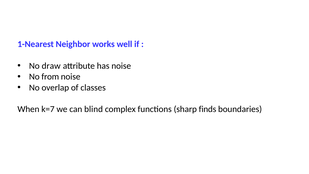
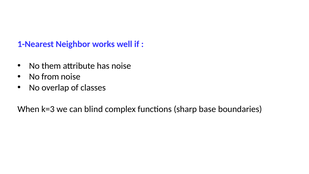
draw: draw -> them
k=7: k=7 -> k=3
finds: finds -> base
